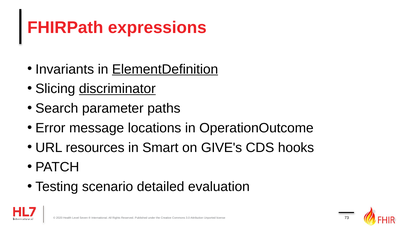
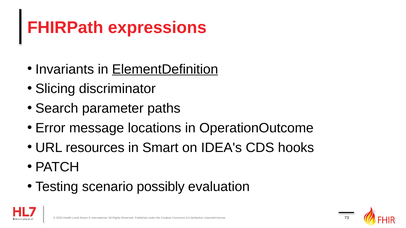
discriminator underline: present -> none
GIVE's: GIVE's -> IDEA's
detailed: detailed -> possibly
